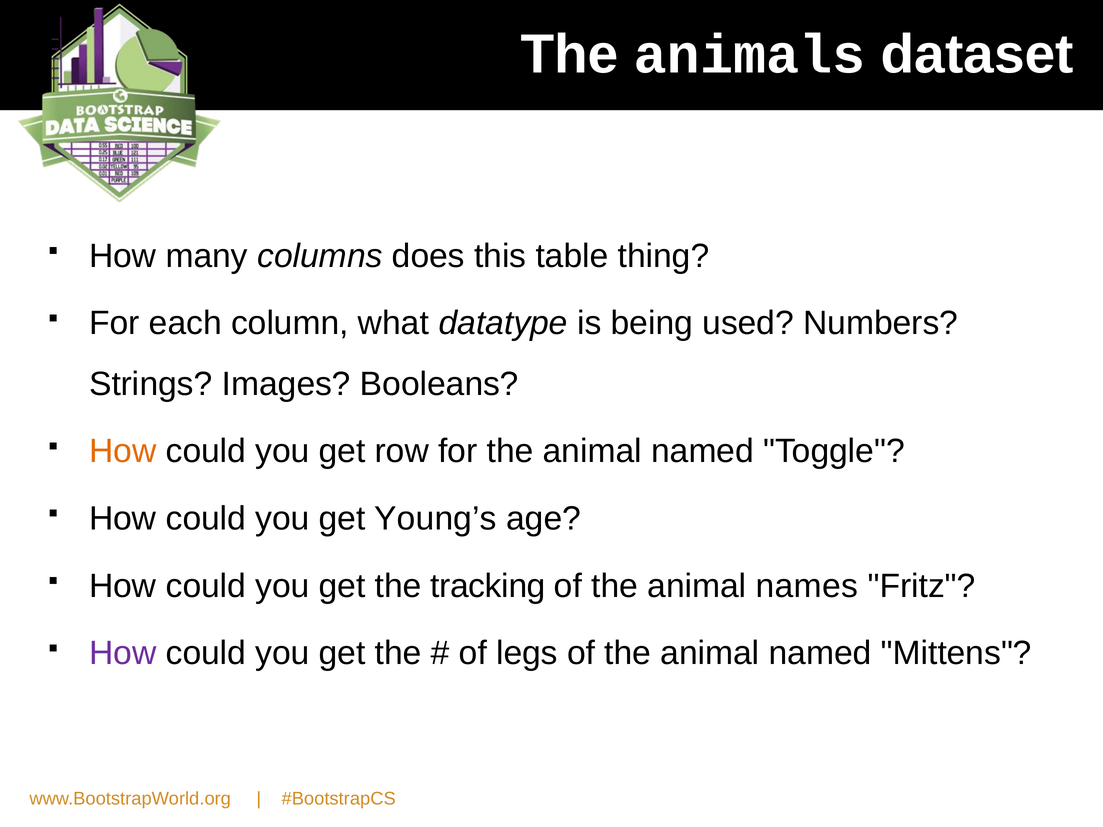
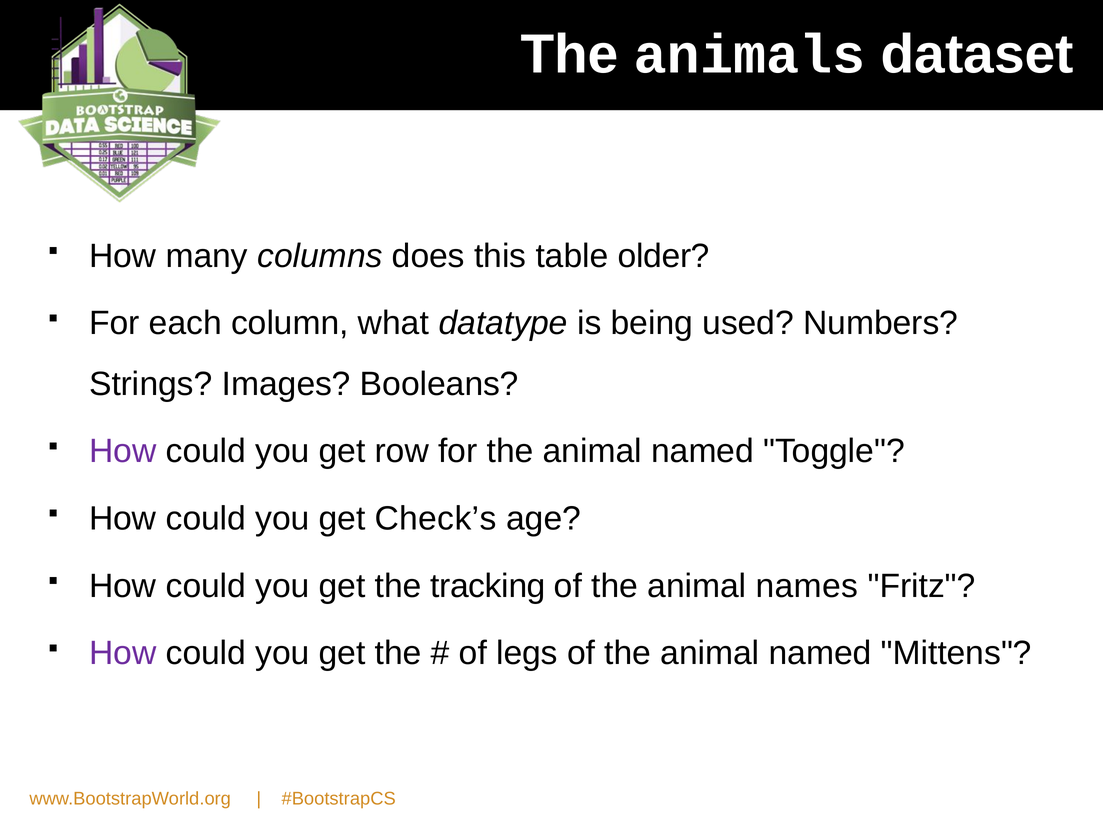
thing: thing -> older
How at (123, 451) colour: orange -> purple
Young’s: Young’s -> Check’s
